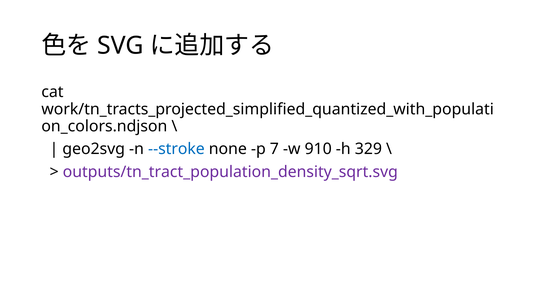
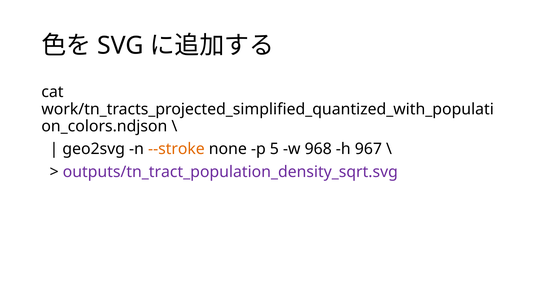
--stroke colour: blue -> orange
7: 7 -> 5
910: 910 -> 968
329: 329 -> 967
